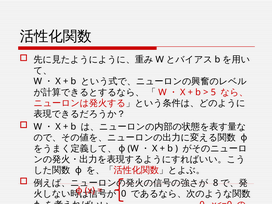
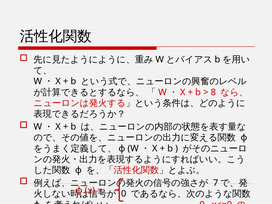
5: 5 -> 8
8: 8 -> 7
